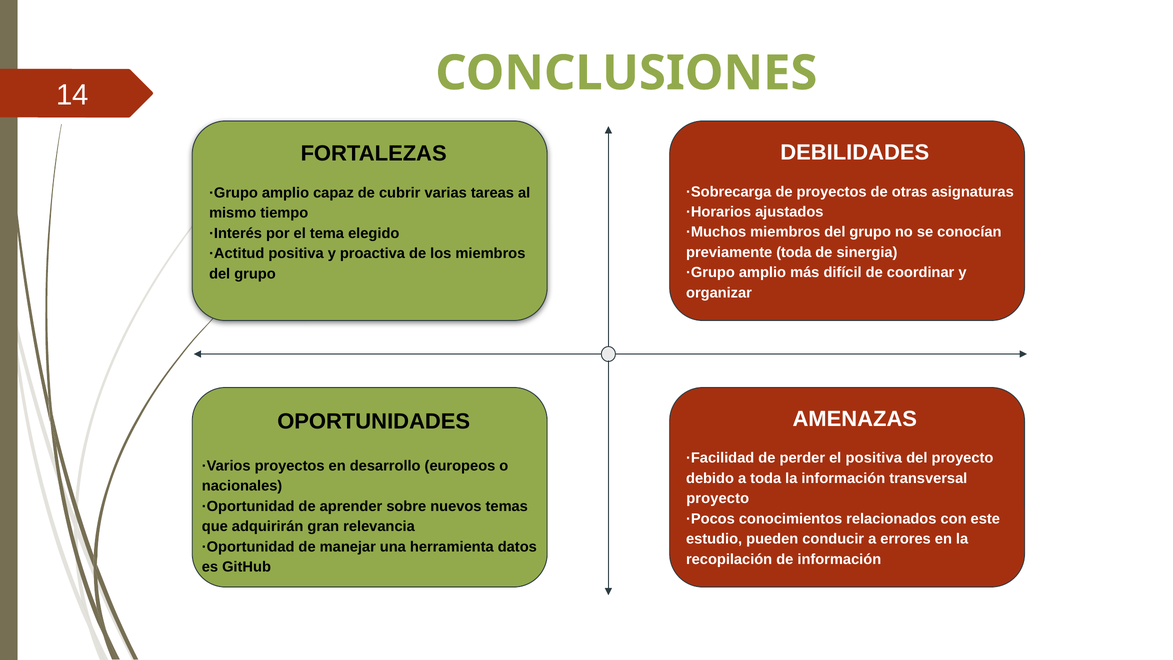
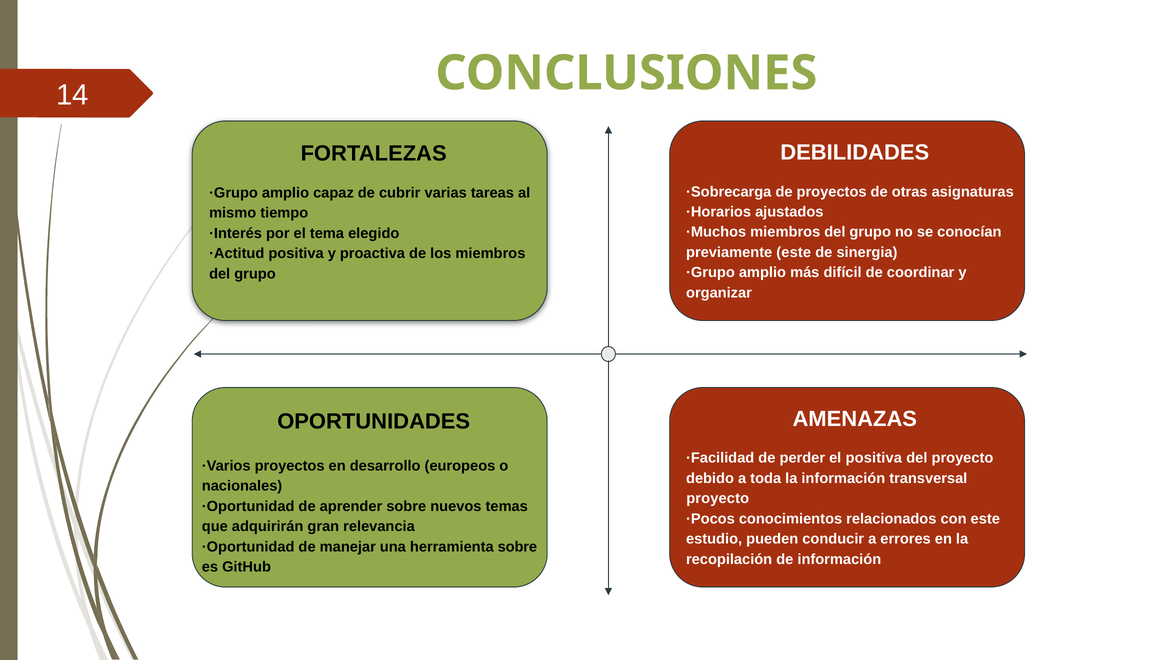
previamente toda: toda -> este
herramienta datos: datos -> sobre
